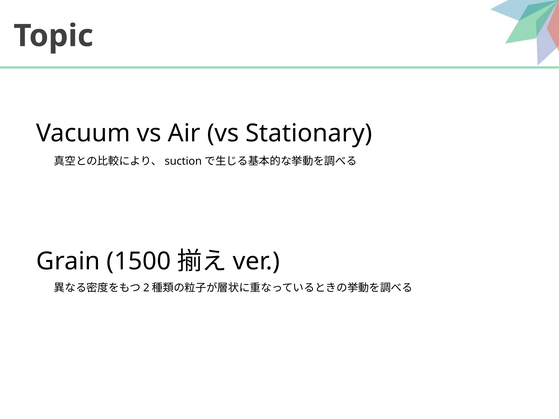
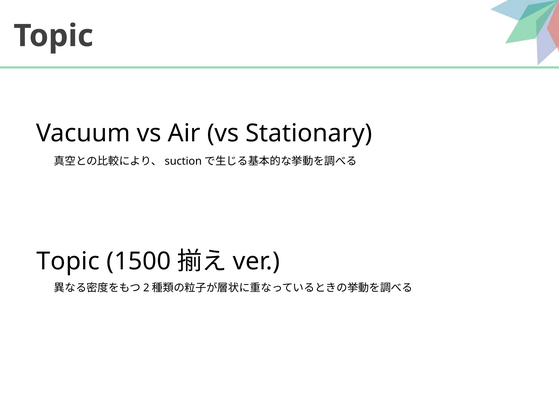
Grain at (68, 262): Grain -> Topic
